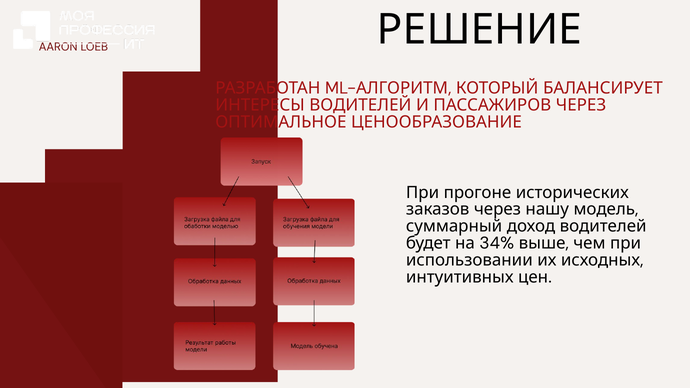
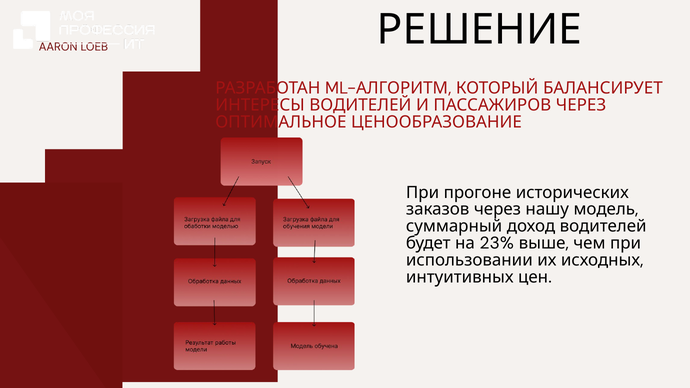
34%: 34% -> 23%
